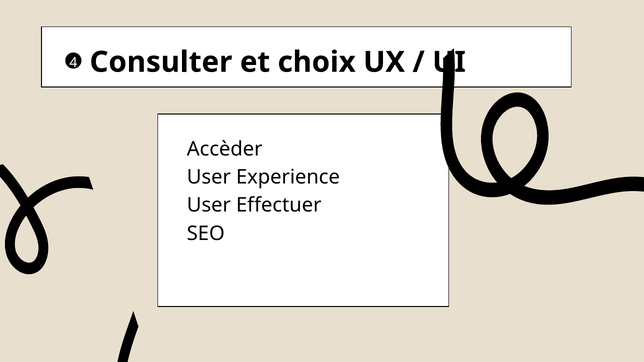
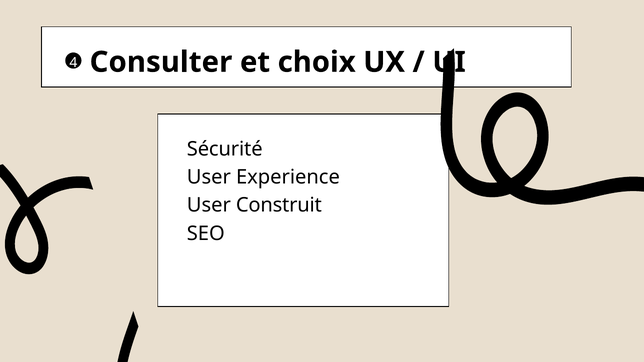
Accèder: Accèder -> Sécurité
Effectuer: Effectuer -> Construit
